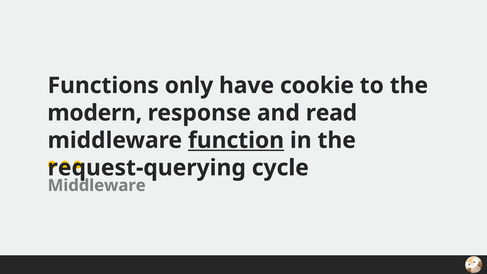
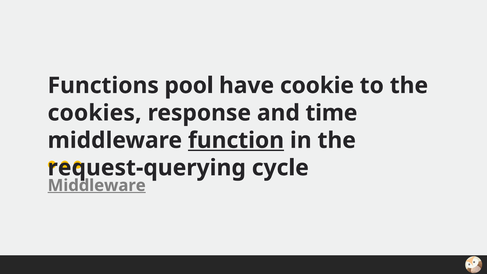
only: only -> pool
modern: modern -> cookies
read: read -> time
Middleware at (97, 185) underline: none -> present
